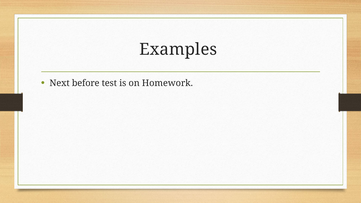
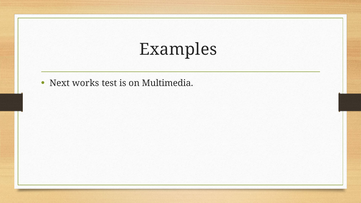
before: before -> works
Homework: Homework -> Multimedia
